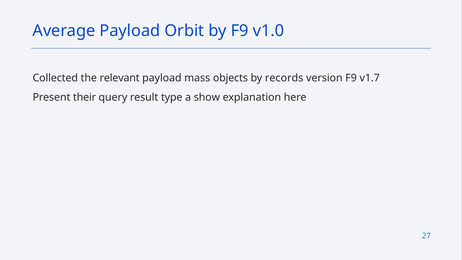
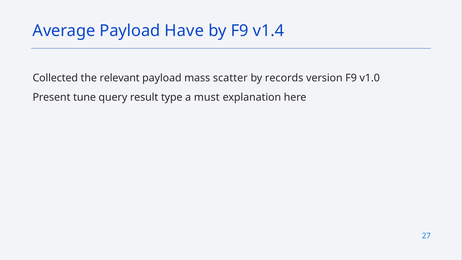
Orbit: Orbit -> Have
v1.0: v1.0 -> v1.4
objects: objects -> scatter
v1.7: v1.7 -> v1.0
their: their -> tune
show: show -> must
